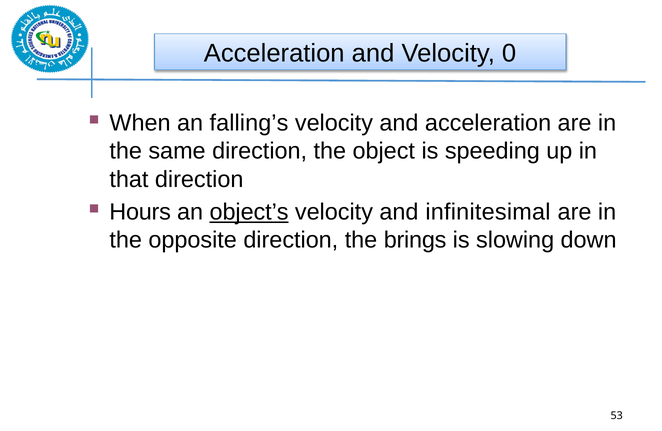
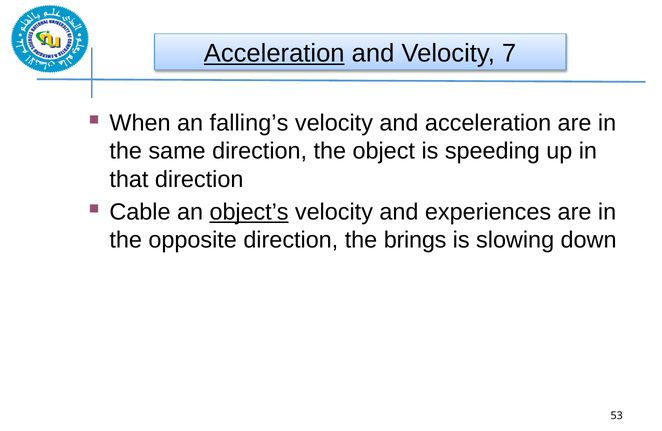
Acceleration at (274, 53) underline: none -> present
0: 0 -> 7
Hours: Hours -> Cable
infinitesimal: infinitesimal -> experiences
